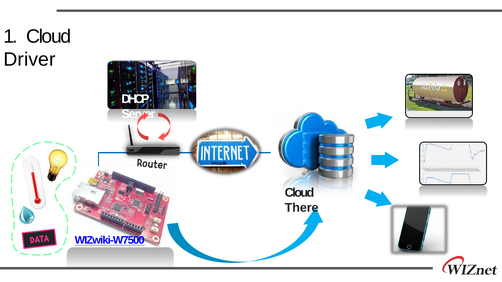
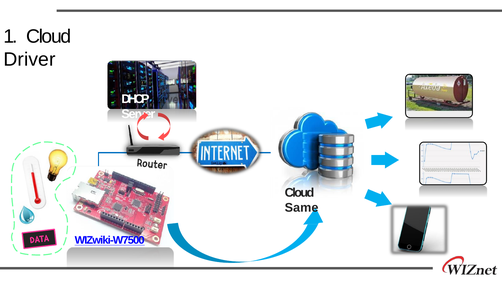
There: There -> Same
